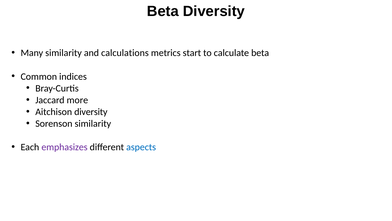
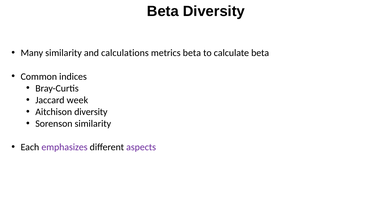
metrics start: start -> beta
more: more -> week
aspects colour: blue -> purple
